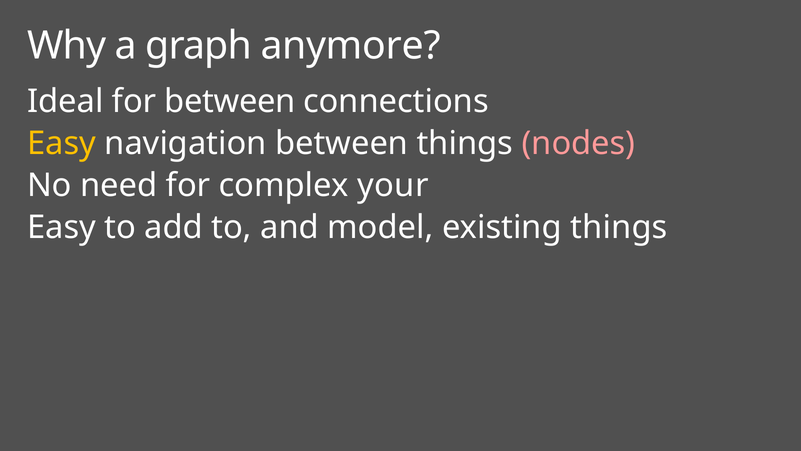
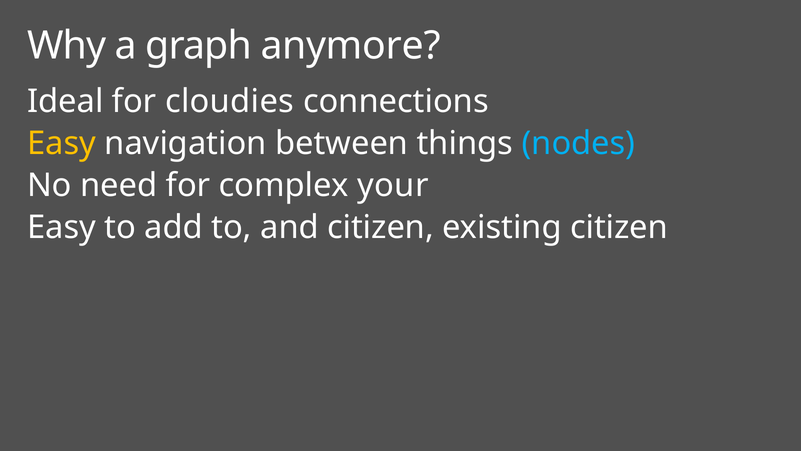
for between: between -> cloudies
nodes colour: pink -> light blue
and model: model -> citizen
existing things: things -> citizen
